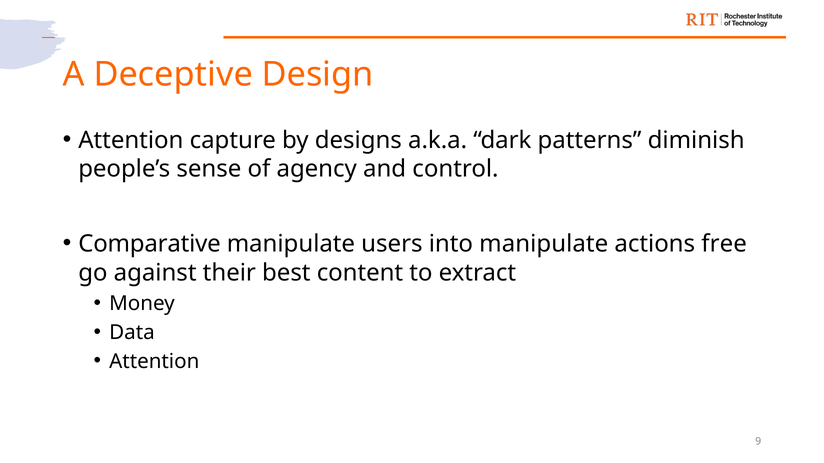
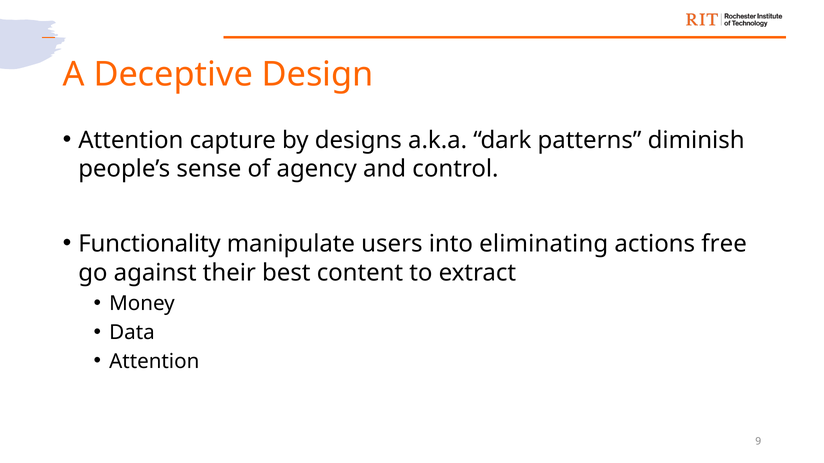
Comparative: Comparative -> Functionality
into manipulate: manipulate -> eliminating
